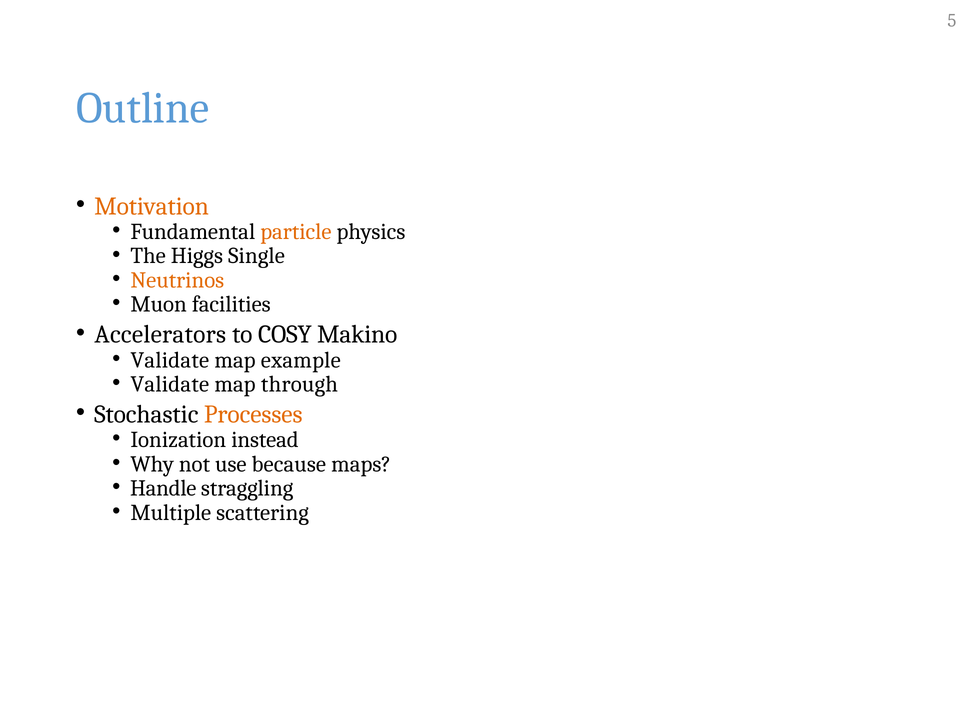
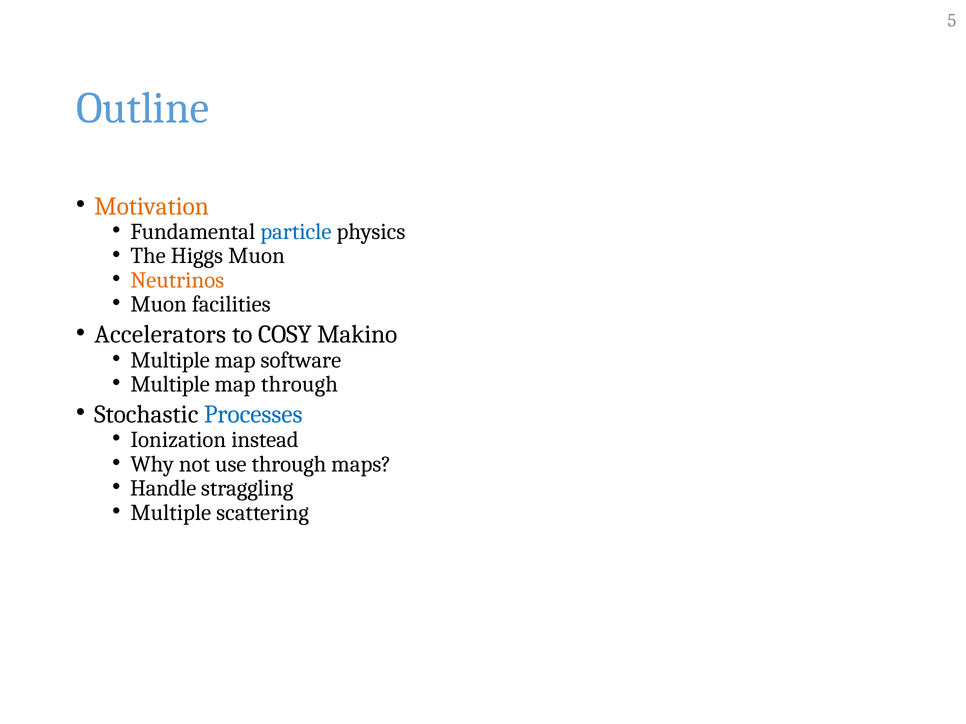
particle colour: orange -> blue
Higgs Single: Single -> Muon
Validate at (170, 360): Validate -> Multiple
example: example -> software
Validate at (170, 384): Validate -> Multiple
Processes colour: orange -> blue
use because: because -> through
